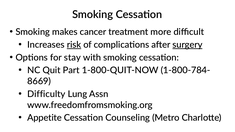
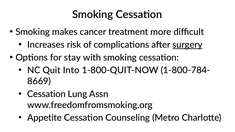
risk underline: present -> none
Part: Part -> Into
Difficulty at (46, 94): Difficulty -> Cessation
